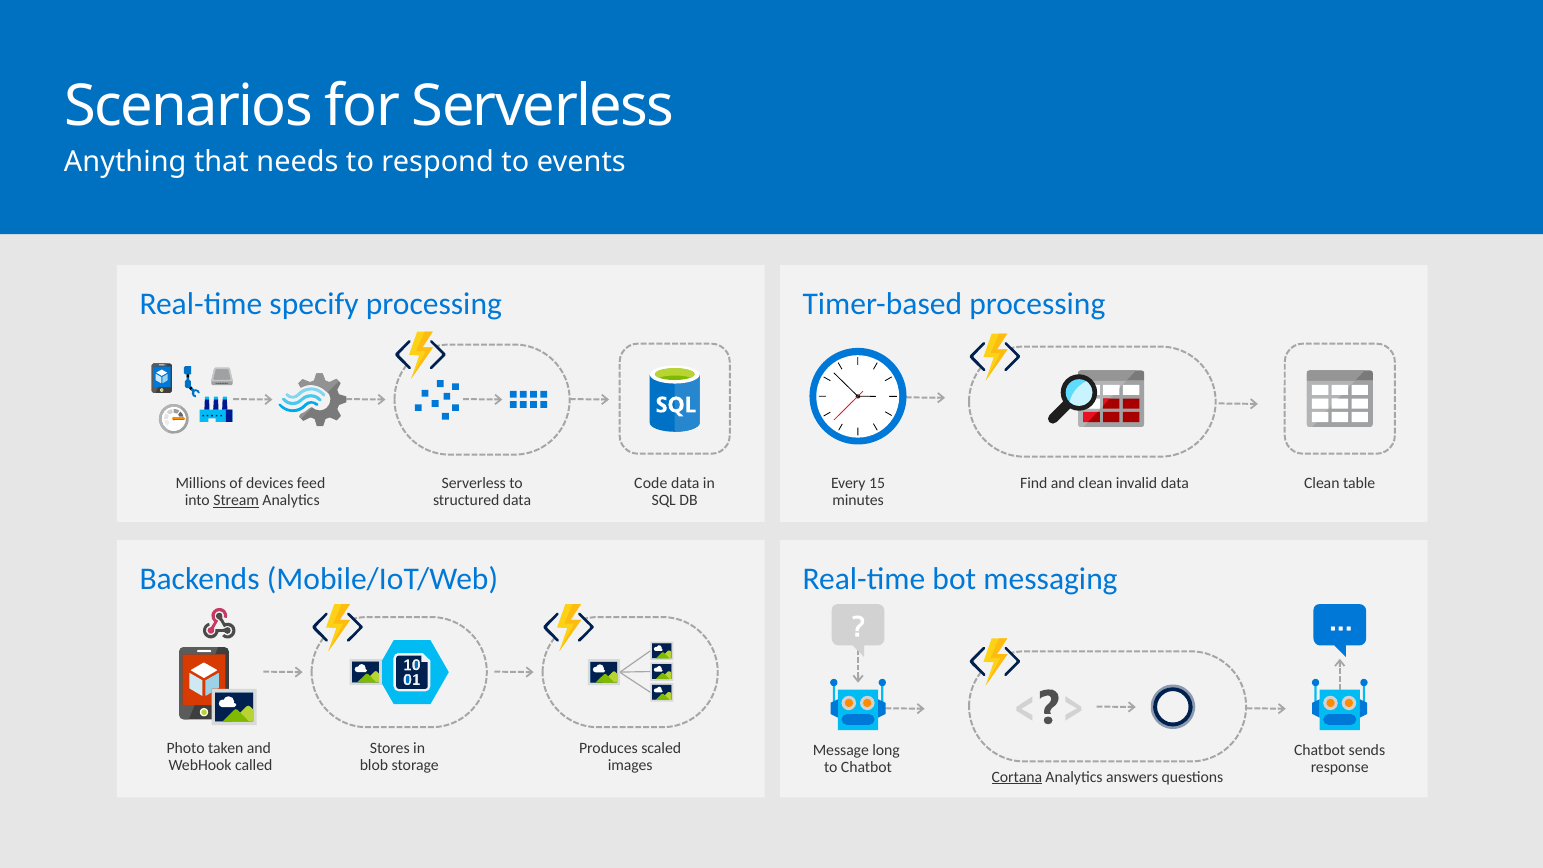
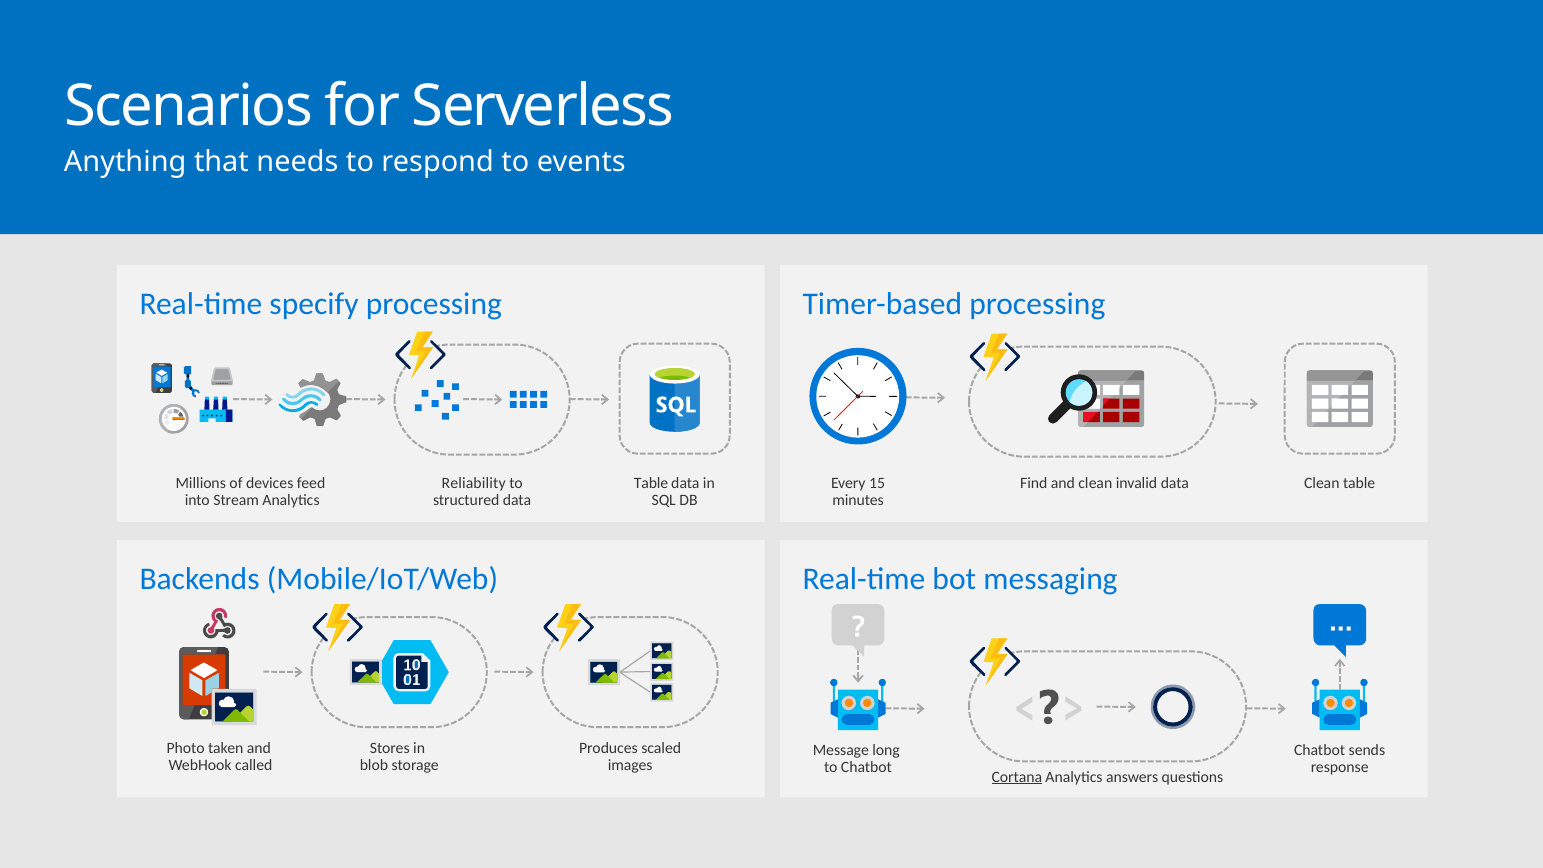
Serverless at (474, 483): Serverless -> Reliability
Code at (651, 483): Code -> Table
Stream underline: present -> none
